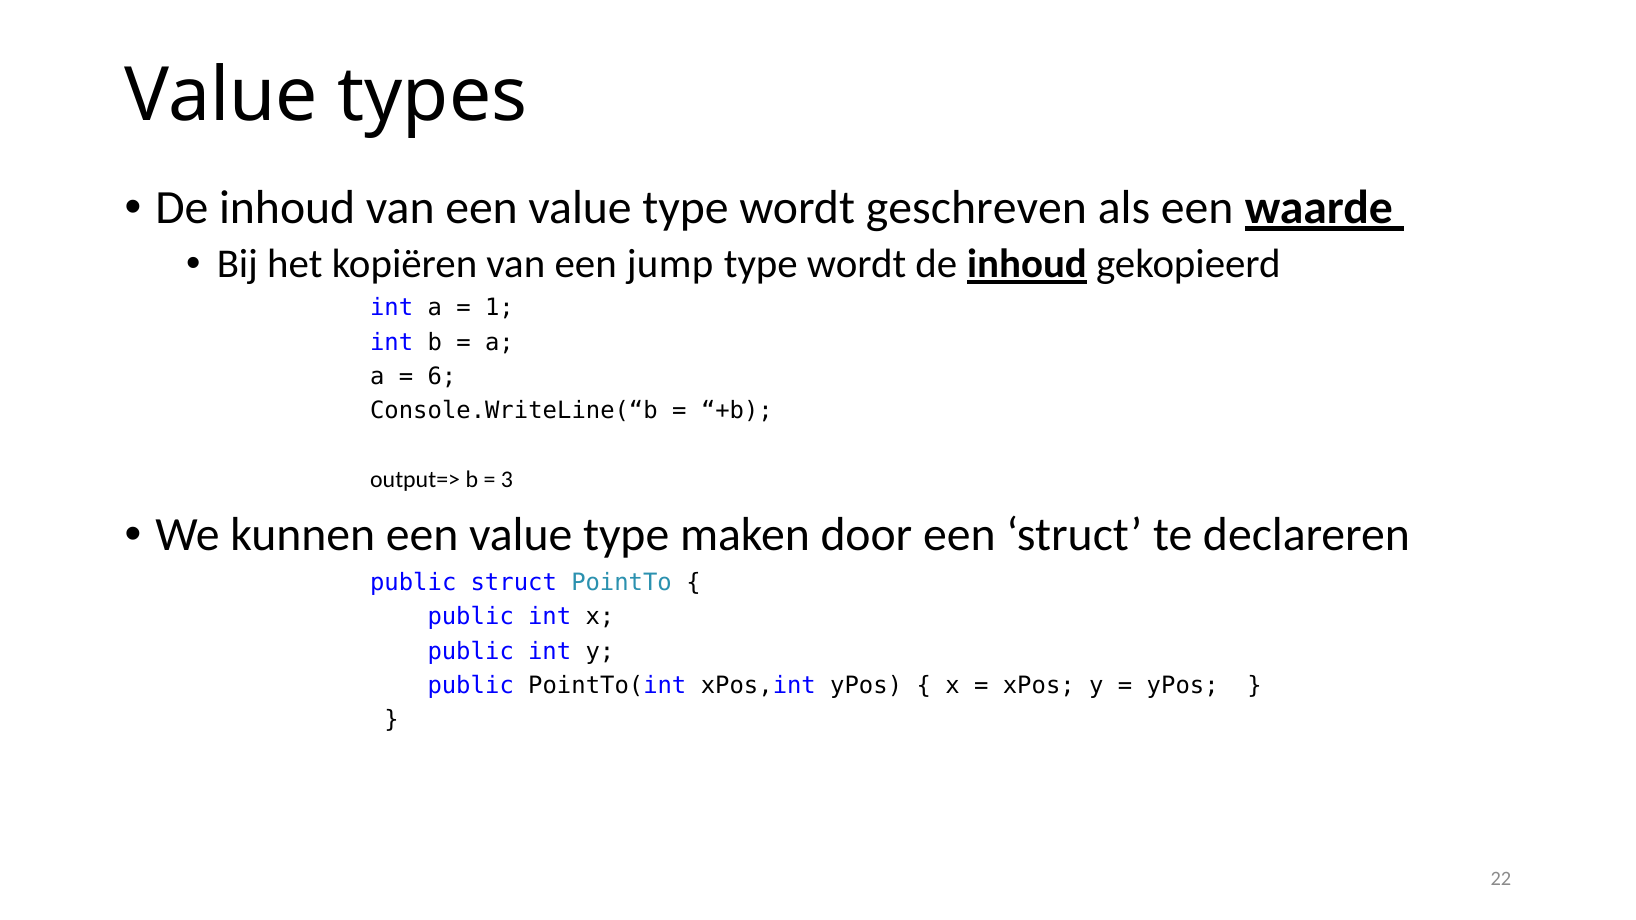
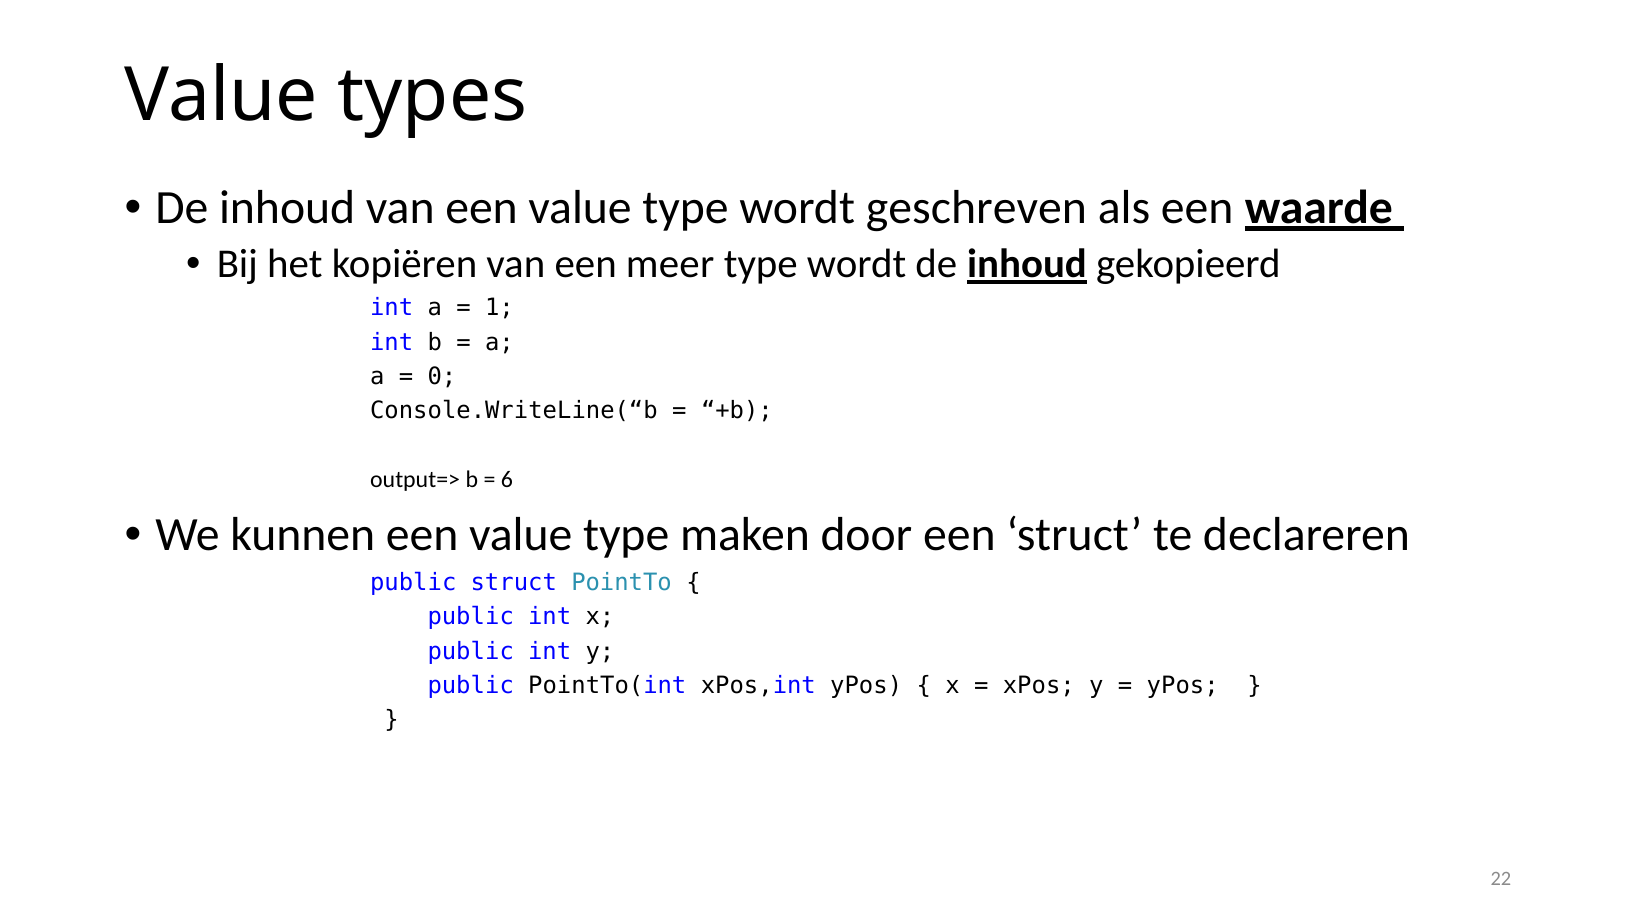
jump: jump -> meer
6: 6 -> 0
3: 3 -> 6
